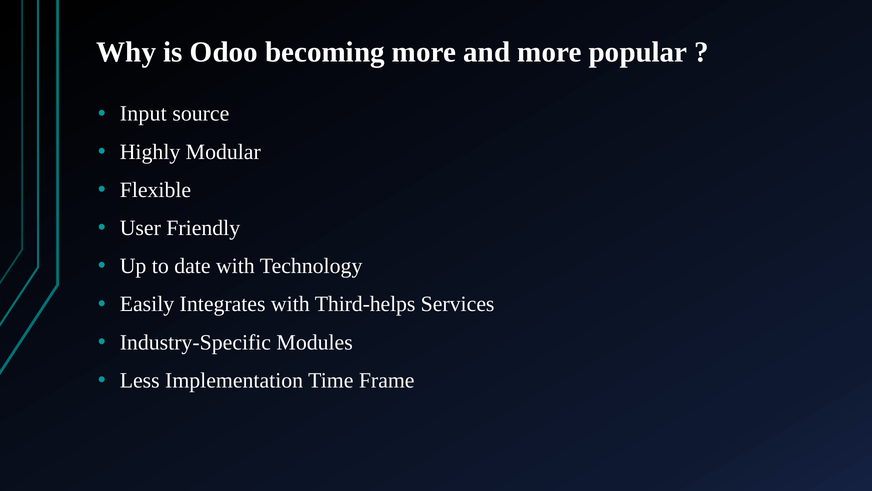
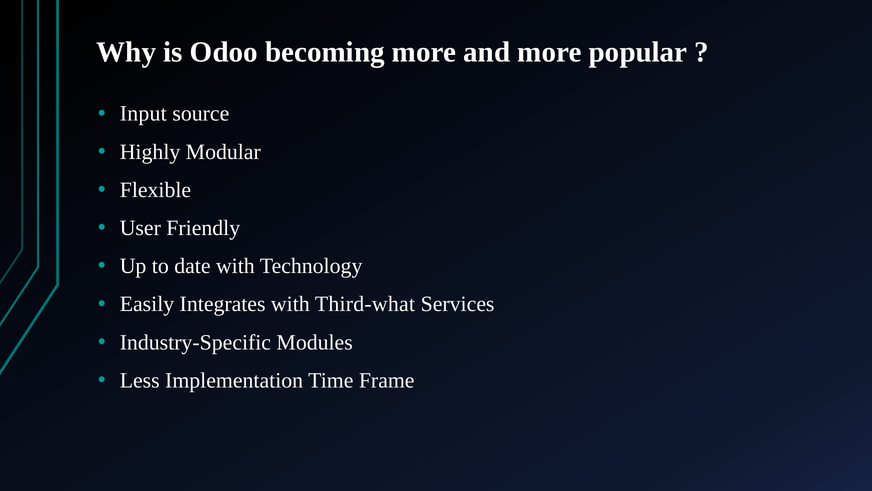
Third-helps: Third-helps -> Third-what
